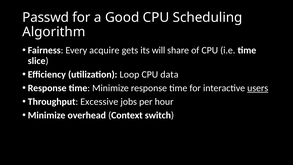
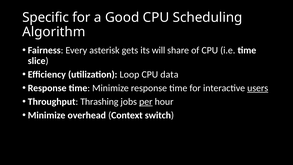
Passwd: Passwd -> Specific
acquire: acquire -> asterisk
Excessive: Excessive -> Thrashing
per underline: none -> present
